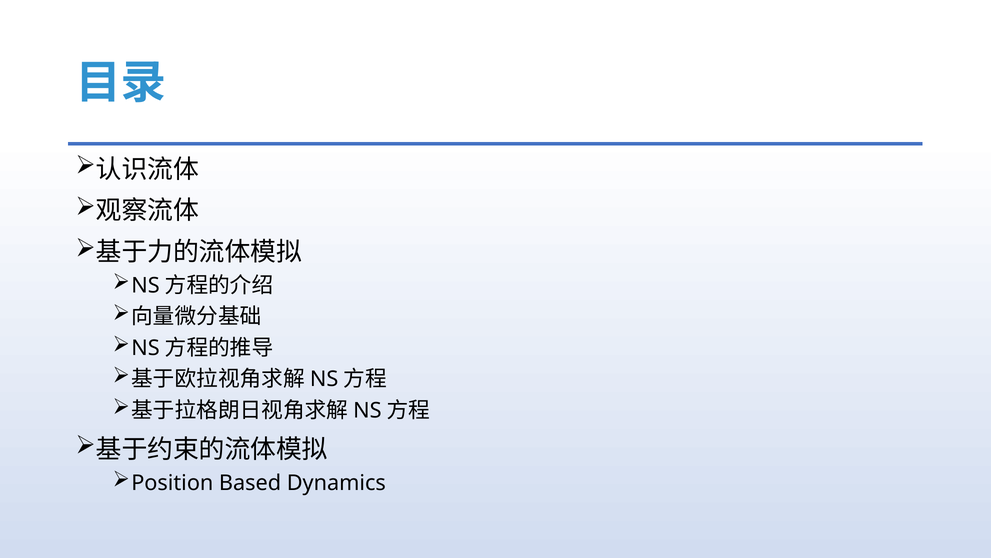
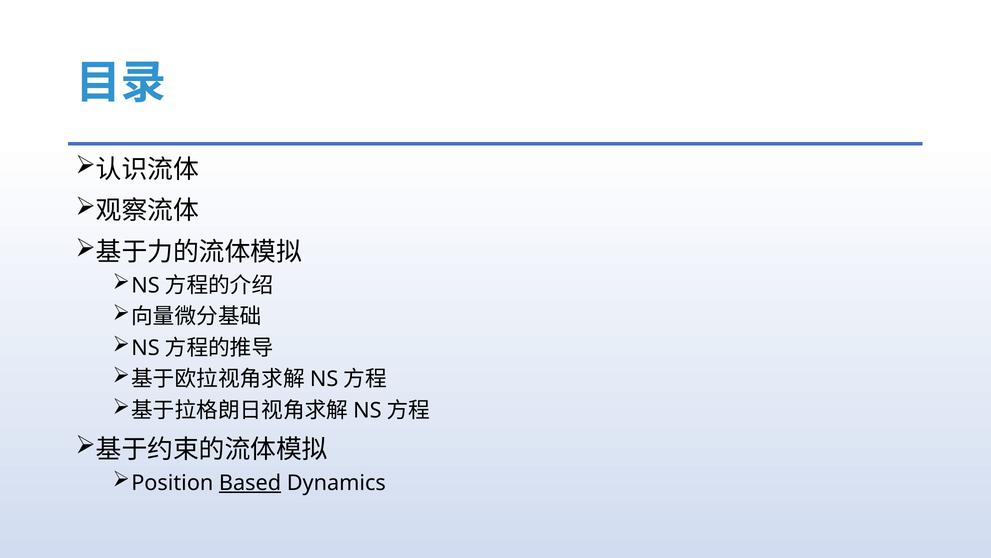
Based underline: none -> present
